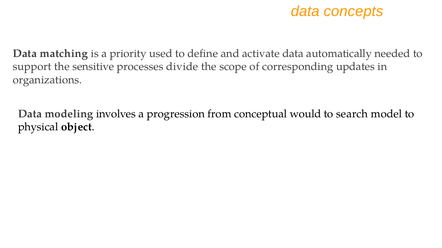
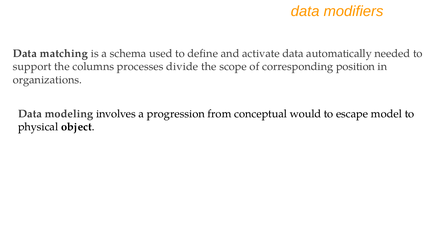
concepts: concepts -> modifiers
priority: priority -> schema
sensitive: sensitive -> columns
updates: updates -> position
search: search -> escape
